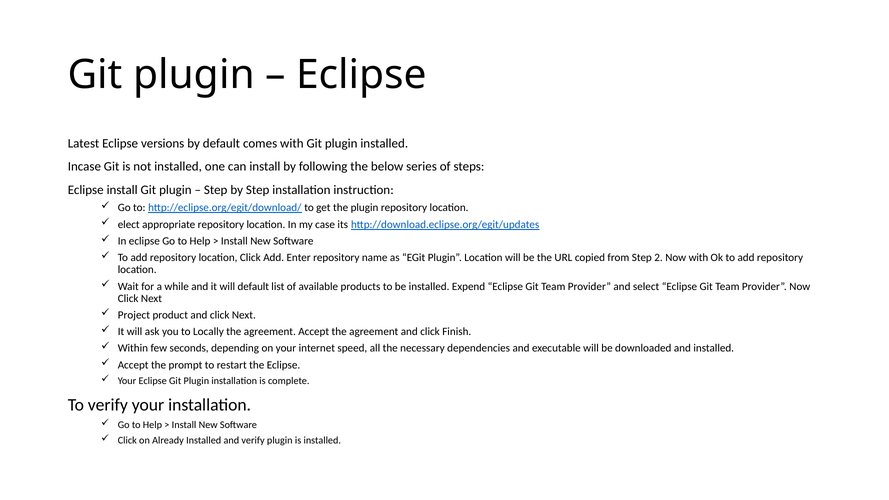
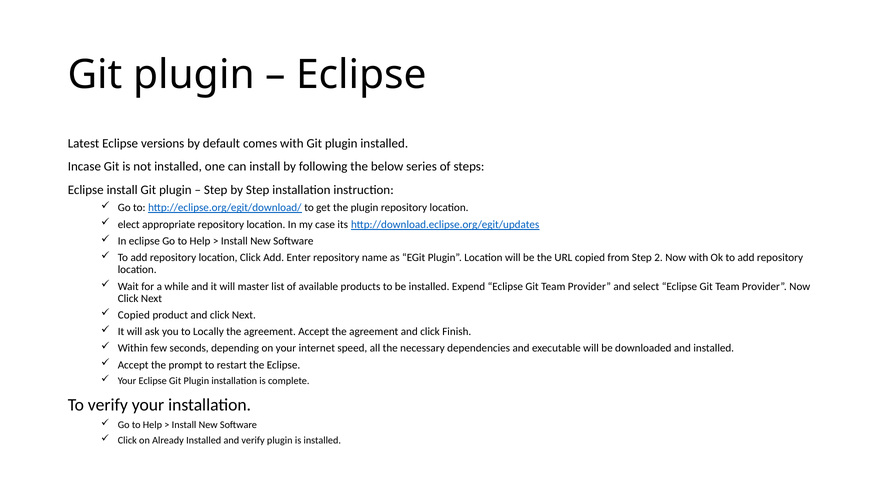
will default: default -> master
Project at (134, 315): Project -> Copied
